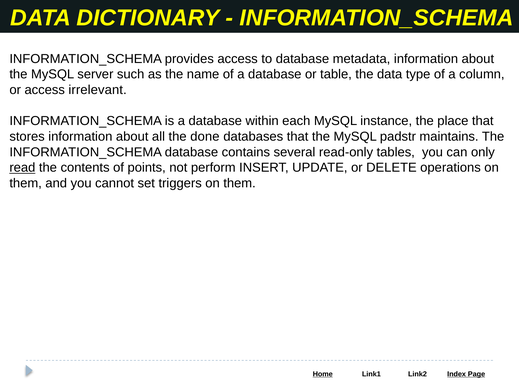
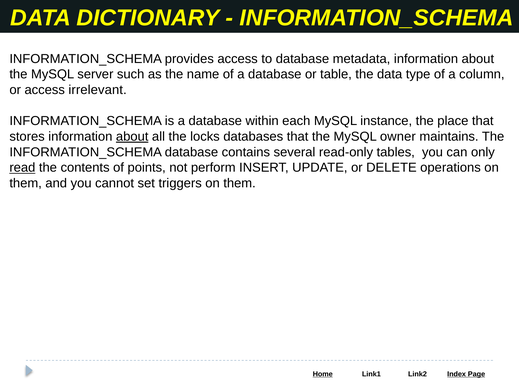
about at (132, 137) underline: none -> present
done: done -> locks
padstr: padstr -> owner
